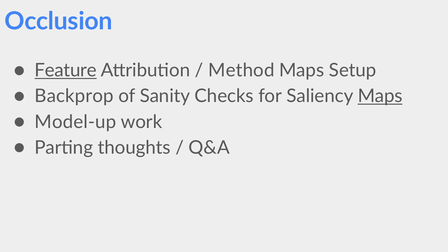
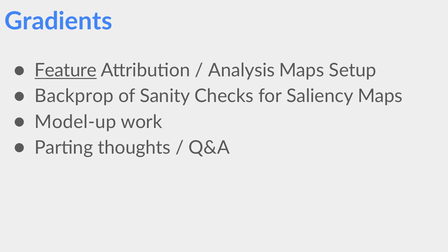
Occlusion: Occlusion -> Gradients
Method: Method -> Analysis
Maps at (380, 96) underline: present -> none
